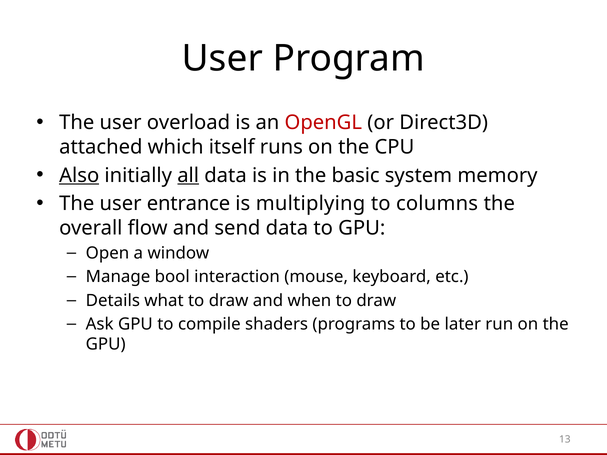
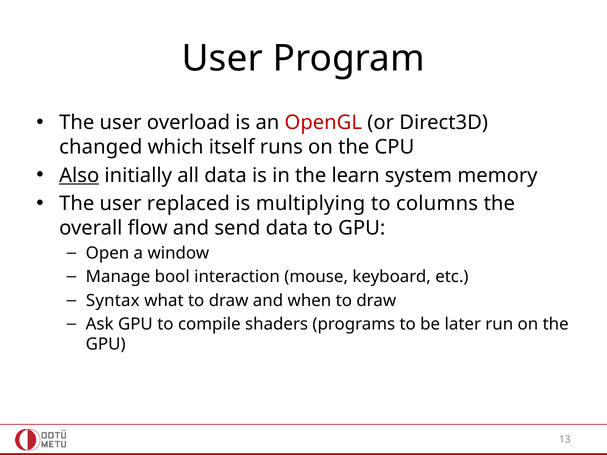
attached: attached -> changed
all underline: present -> none
basic: basic -> learn
entrance: entrance -> replaced
Details: Details -> Syntax
